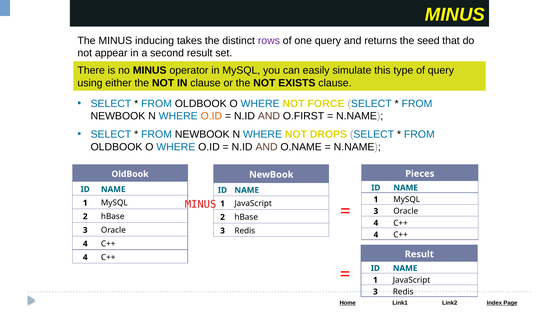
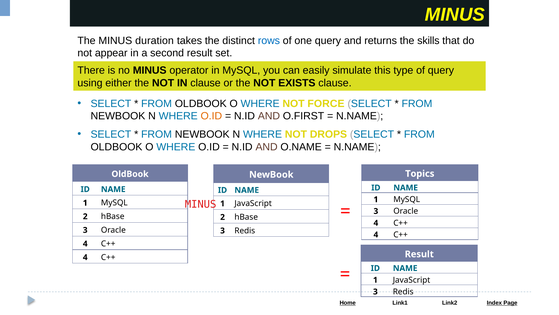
inducing: inducing -> duration
rows colour: purple -> blue
seed: seed -> skills
Pieces: Pieces -> Topics
